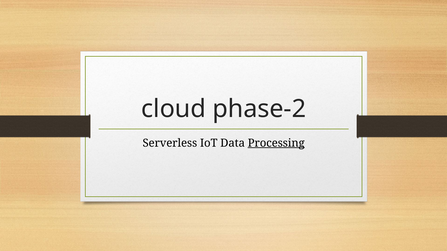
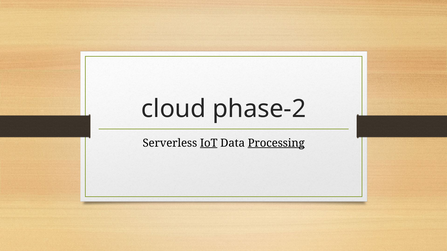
IoT underline: none -> present
